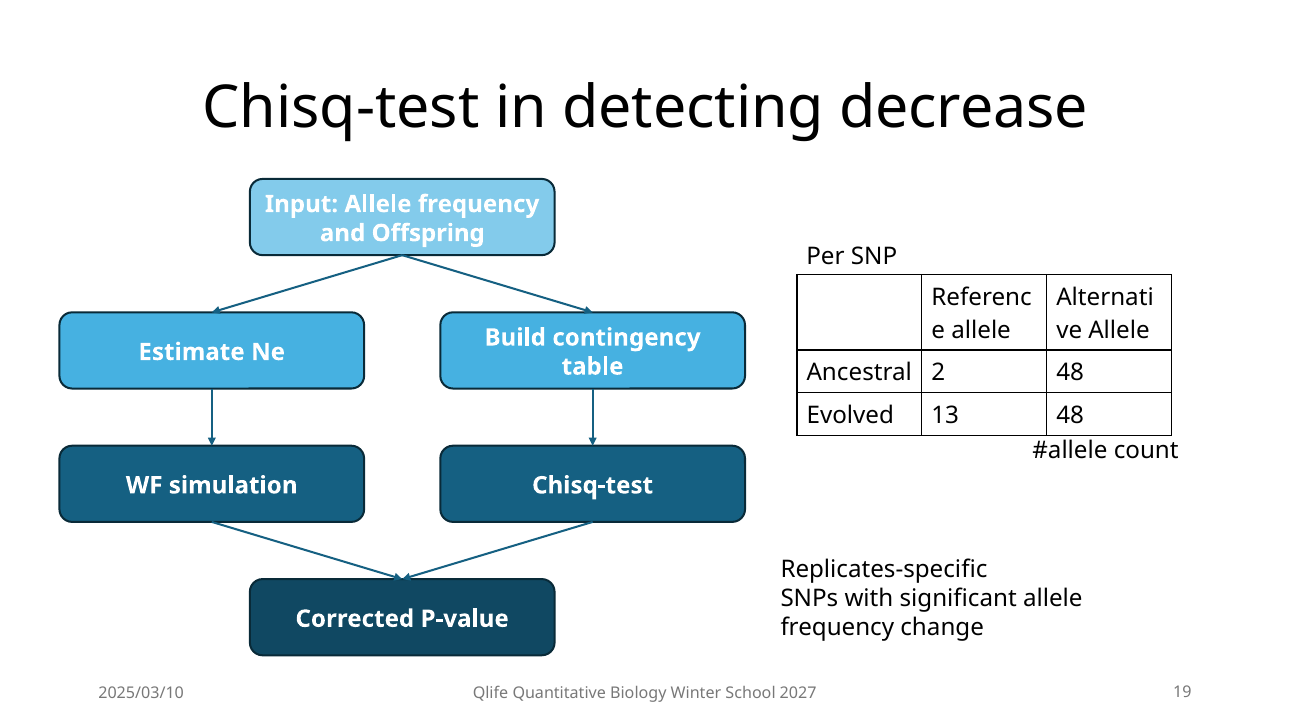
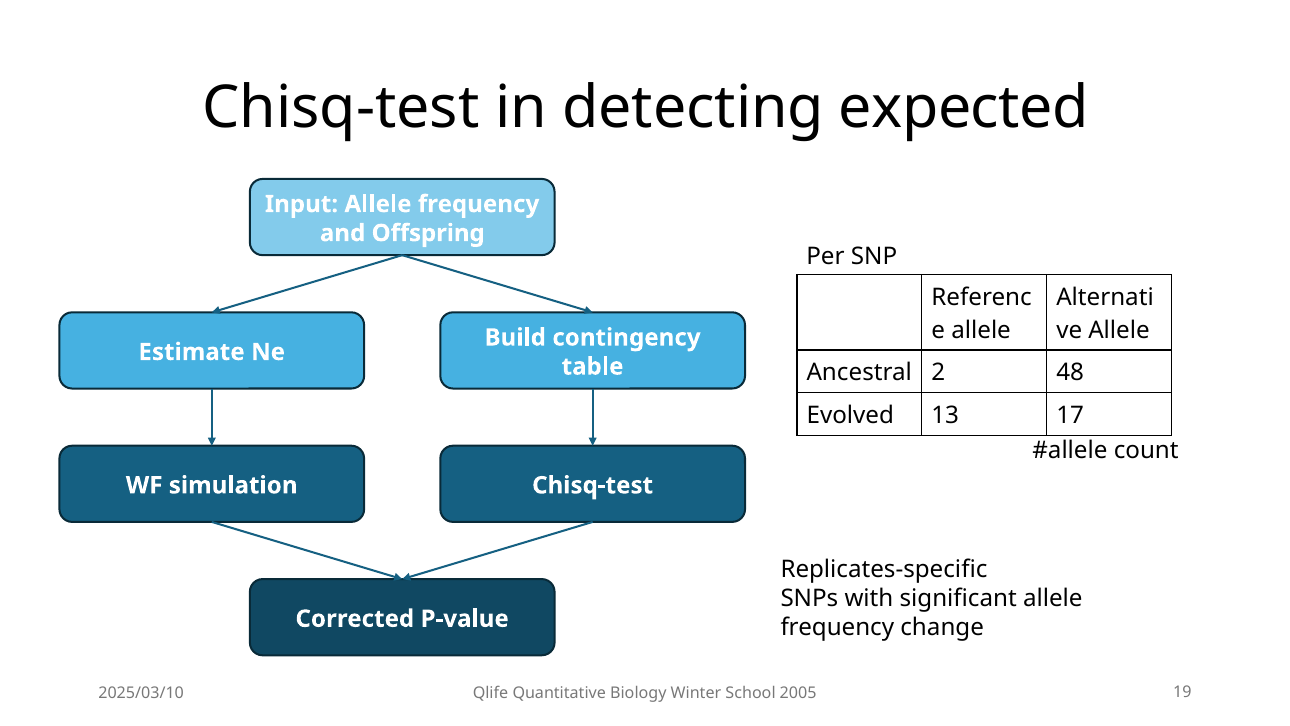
decrease: decrease -> expected
13 48: 48 -> 17
2027: 2027 -> 2005
